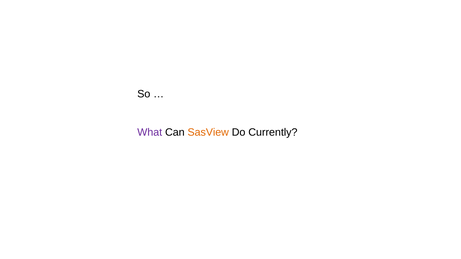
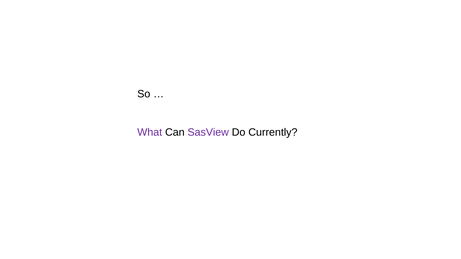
SasView colour: orange -> purple
